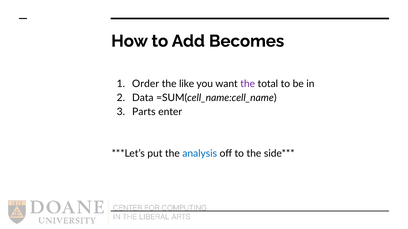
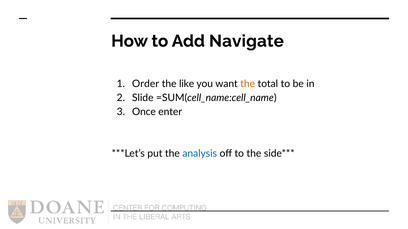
Becomes: Becomes -> Navigate
the at (248, 84) colour: purple -> orange
Data: Data -> Slide
Parts: Parts -> Once
